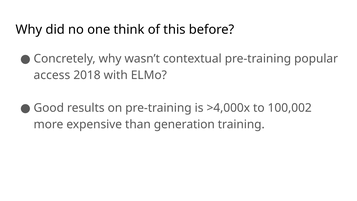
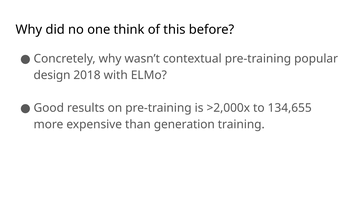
access: access -> design
>4,000x: >4,000x -> >2,000x
100,002: 100,002 -> 134,655
